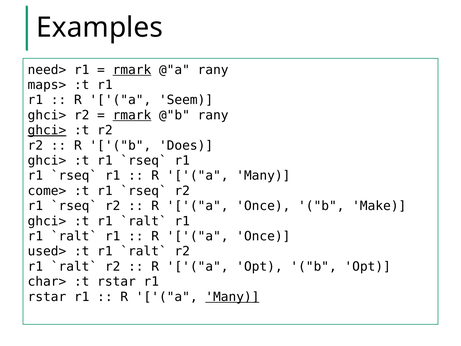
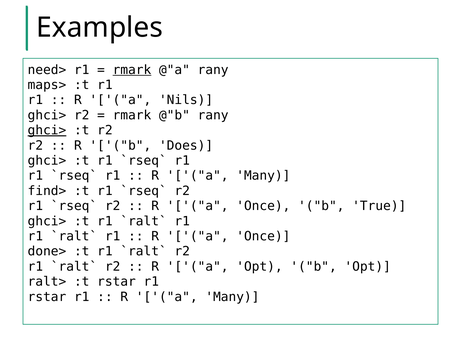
Seem: Seem -> Nils
rmark at (132, 115) underline: present -> none
come>: come> -> find>
Make: Make -> True
used>: used> -> done>
char>: char> -> ralt>
Many at (232, 297) underline: present -> none
